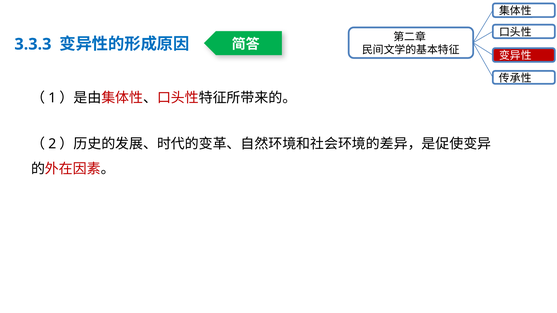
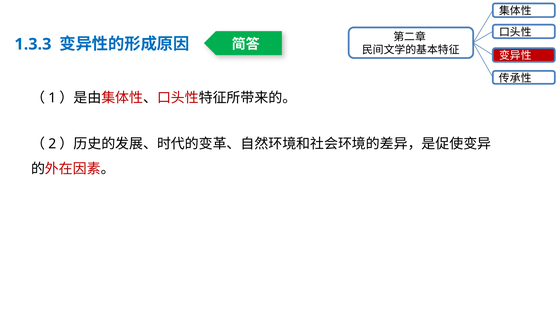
3.3.3: 3.3.3 -> 1.3.3
